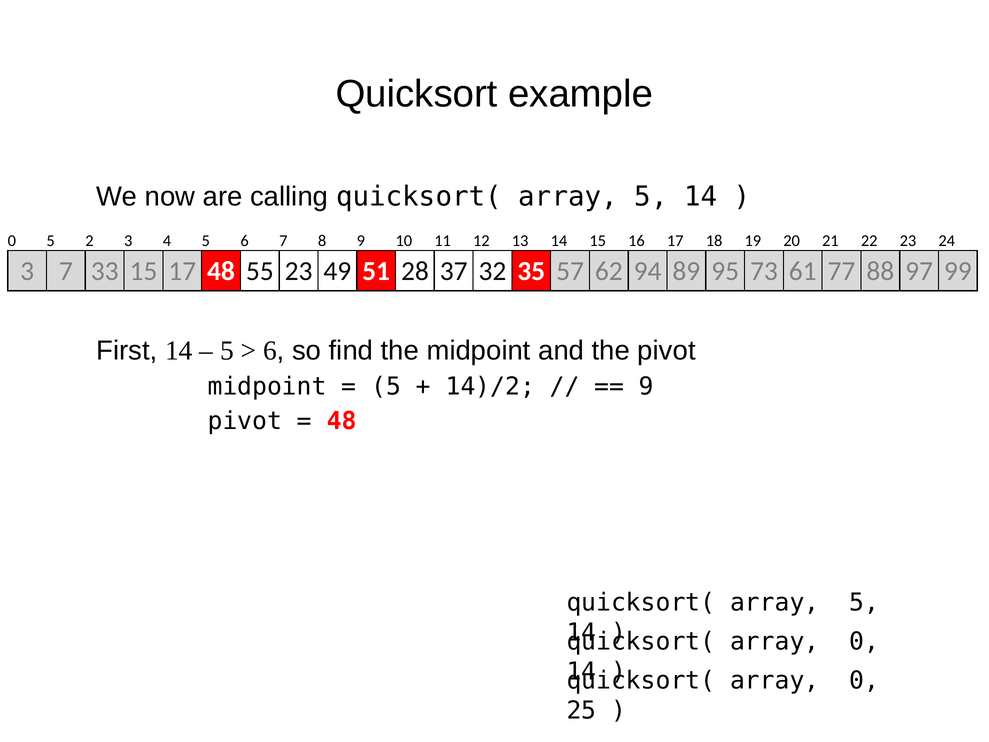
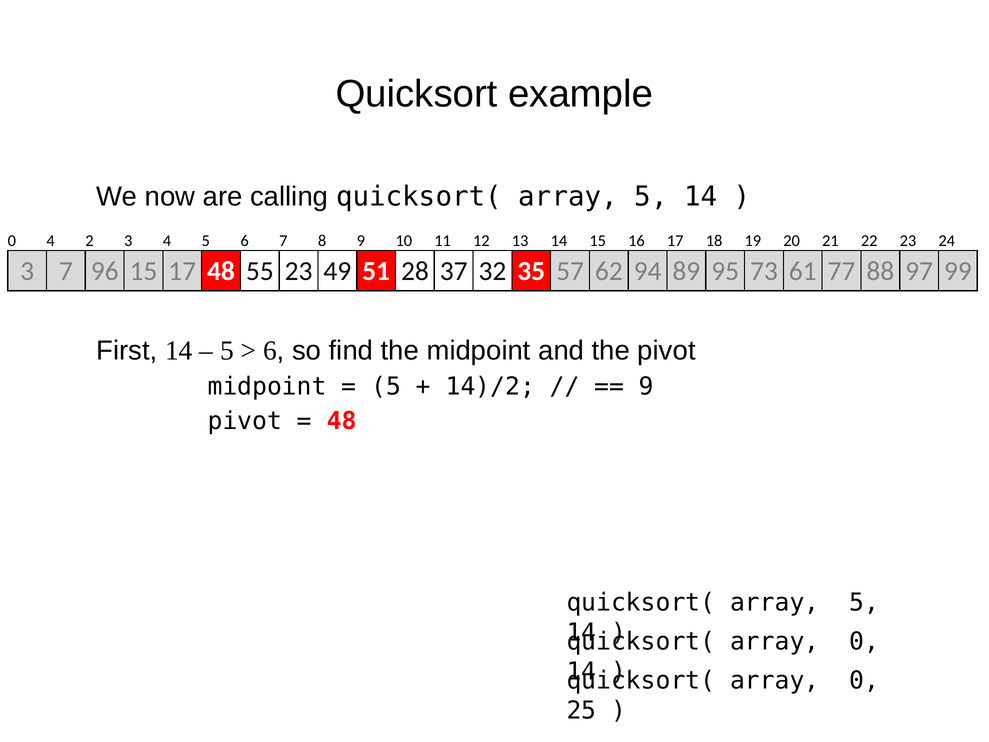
0 5: 5 -> 4
33: 33 -> 96
